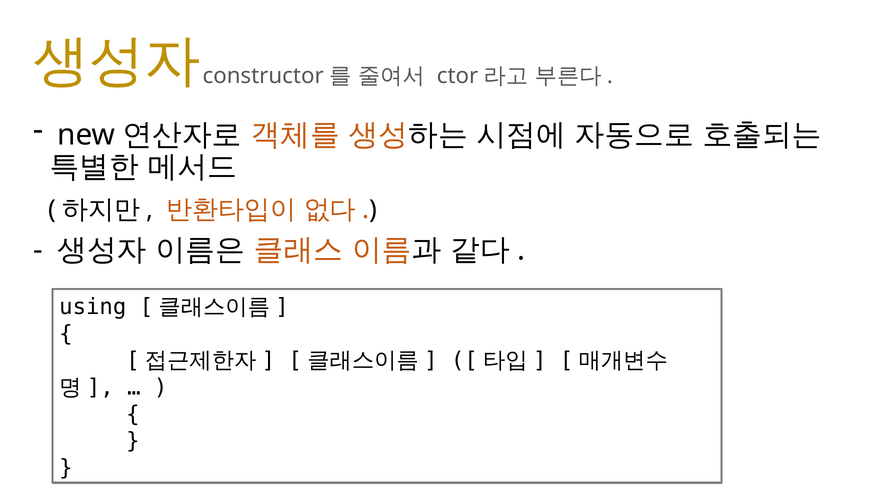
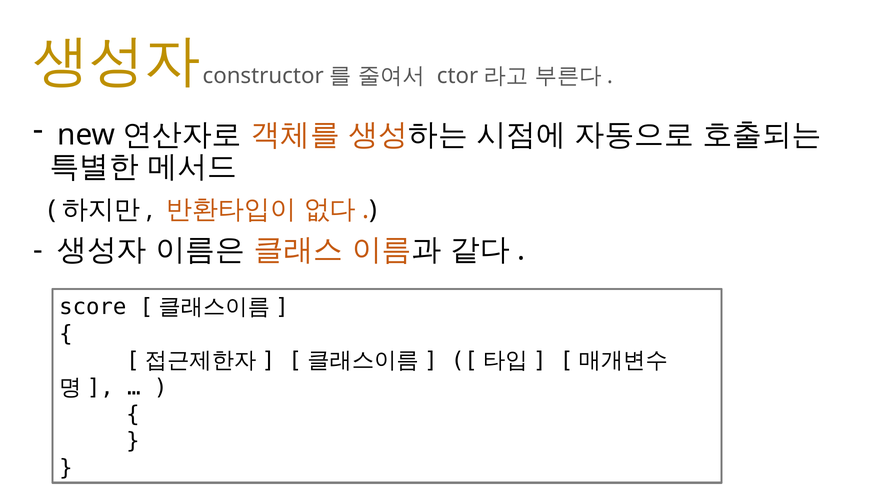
using: using -> score
